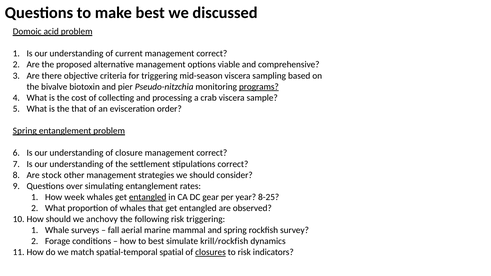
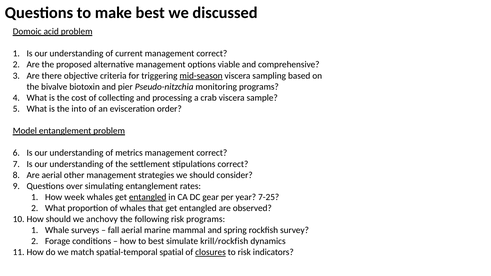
mid-season underline: none -> present
programs at (259, 87) underline: present -> none
the that: that -> into
Spring at (25, 131): Spring -> Model
closure: closure -> metrics
Are stock: stock -> aerial
8-25: 8-25 -> 7-25
risk triggering: triggering -> programs
